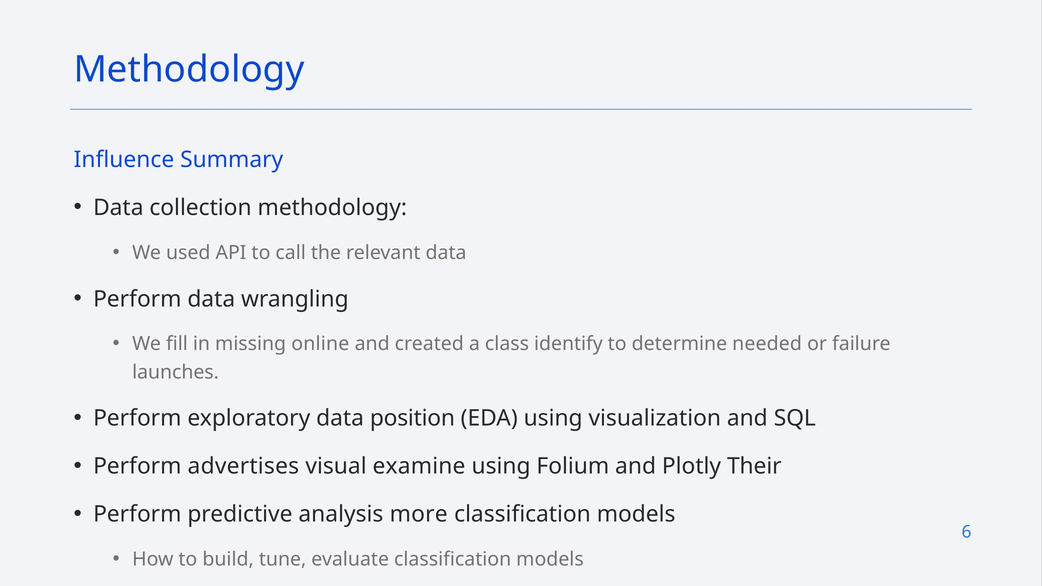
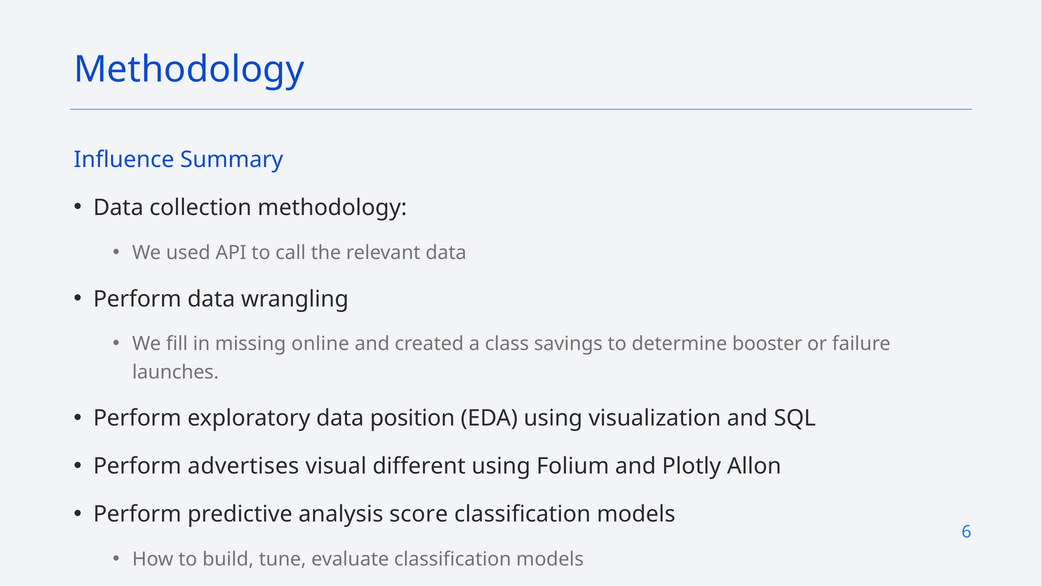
identify: identify -> savings
needed: needed -> booster
examine: examine -> different
Their: Their -> Allon
more: more -> score
